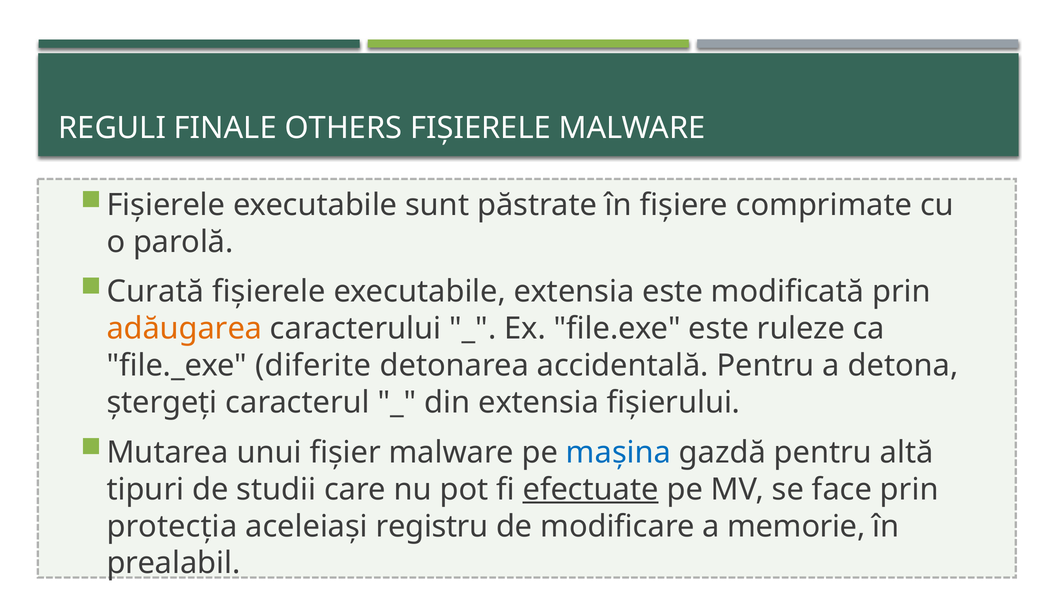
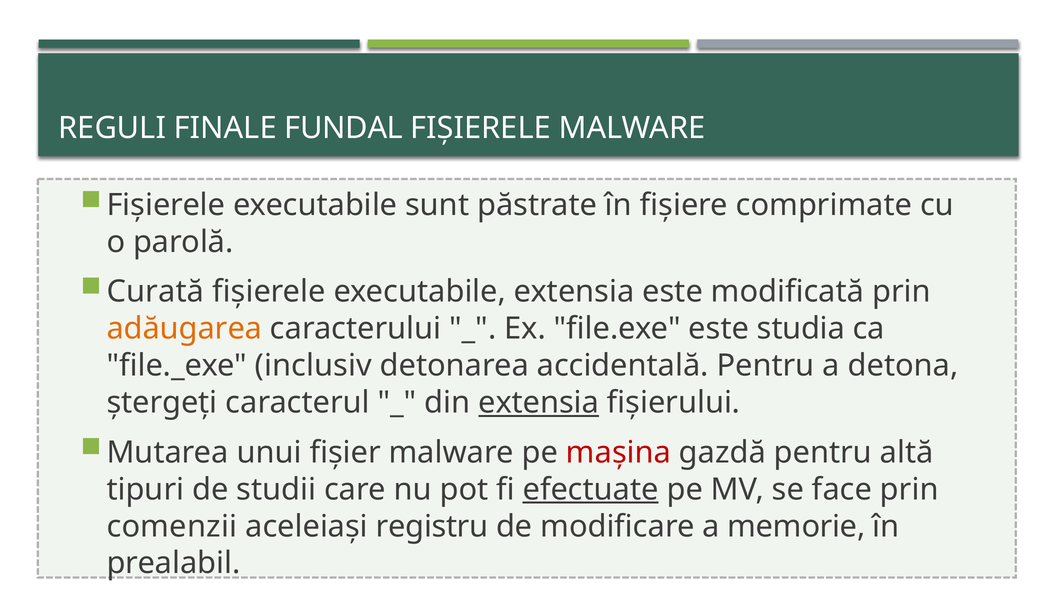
OTHERS: OTHERS -> FUNDAL
ruleze: ruleze -> studia
diferite: diferite -> inclusiv
extensia at (539, 403) underline: none -> present
mașina colour: blue -> red
protecția: protecția -> comenzii
